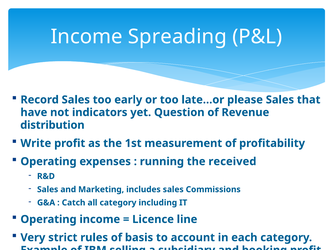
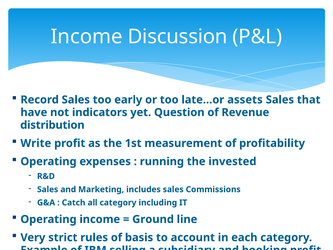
Spreading: Spreading -> Discussion
please: please -> assets
received: received -> invested
Licence: Licence -> Ground
